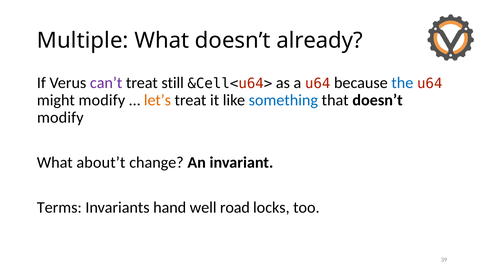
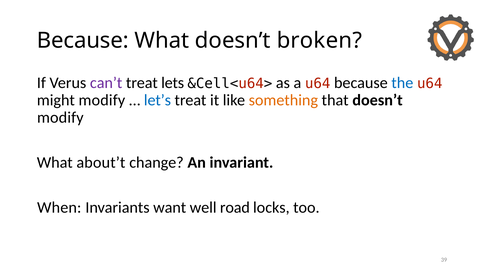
Multiple at (83, 41): Multiple -> Because
already: already -> broken
still: still -> lets
let’s colour: orange -> blue
something colour: blue -> orange
Terms: Terms -> When
hand: hand -> want
